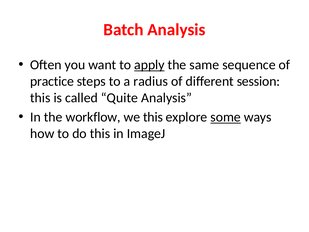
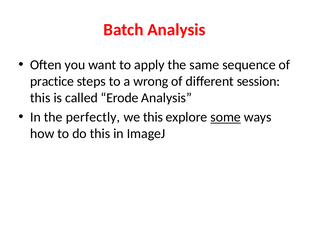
apply underline: present -> none
radius: radius -> wrong
Quite: Quite -> Erode
workflow: workflow -> perfectly
